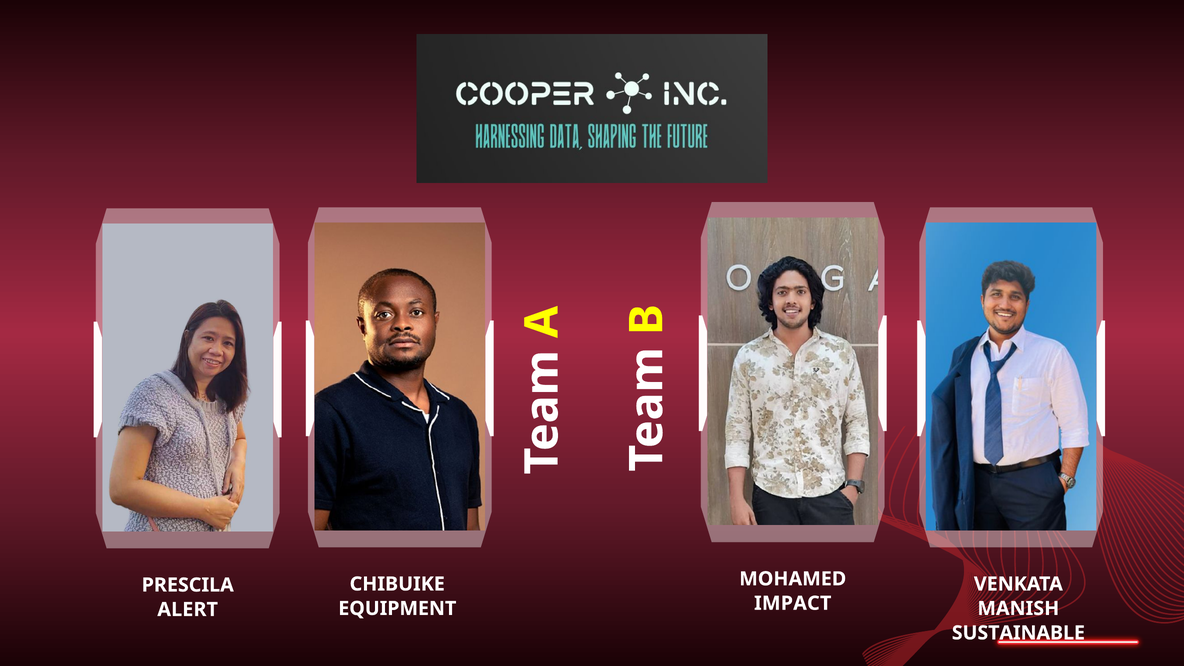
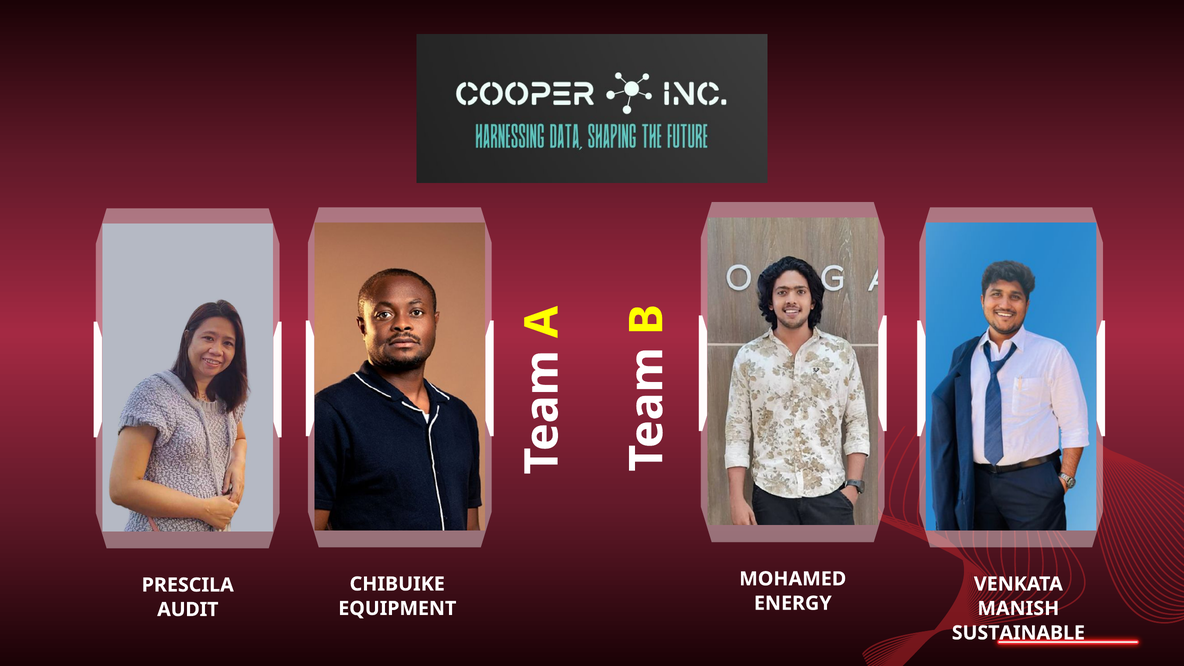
IMPACT: IMPACT -> ENERGY
ALERT: ALERT -> AUDIT
